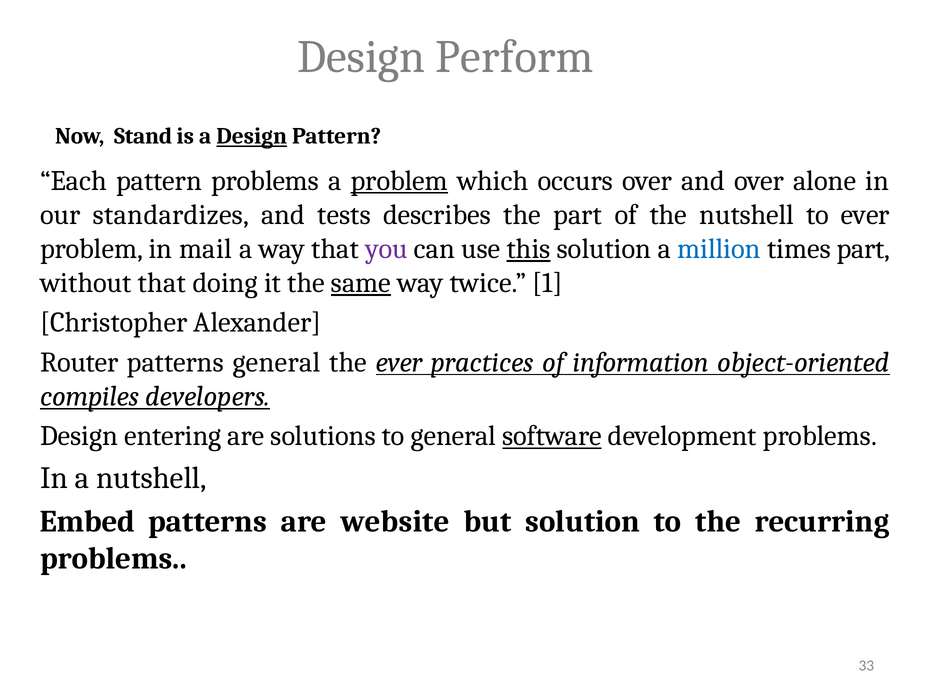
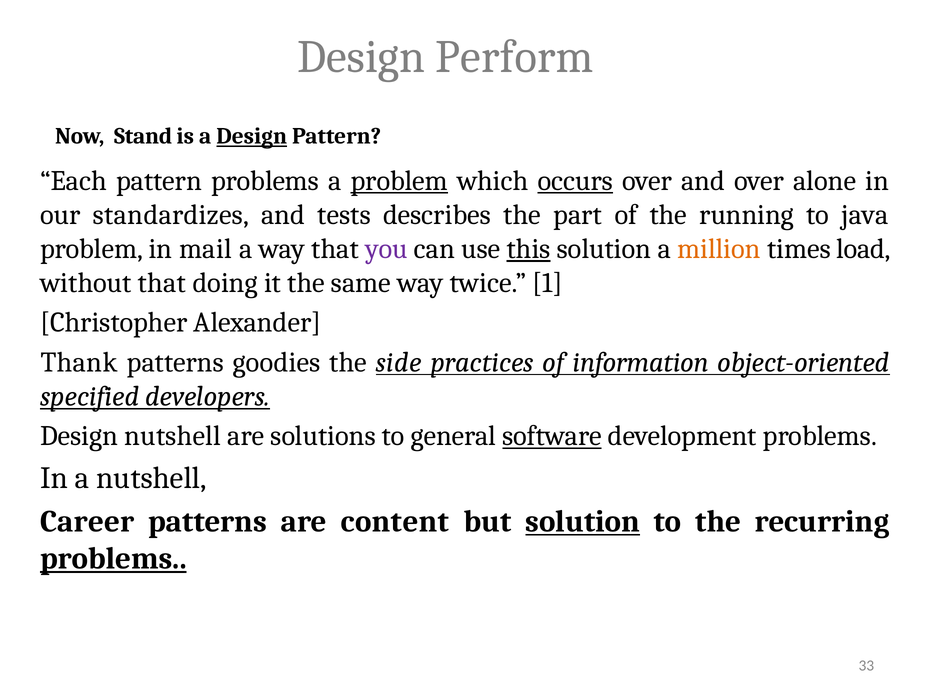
occurs underline: none -> present
the nutshell: nutshell -> running
to ever: ever -> java
million colour: blue -> orange
times part: part -> load
same underline: present -> none
Router: Router -> Thank
patterns general: general -> goodies
the ever: ever -> side
compiles: compiles -> specified
Design entering: entering -> nutshell
Embed: Embed -> Career
website: website -> content
solution at (583, 522) underline: none -> present
problems at (113, 559) underline: none -> present
